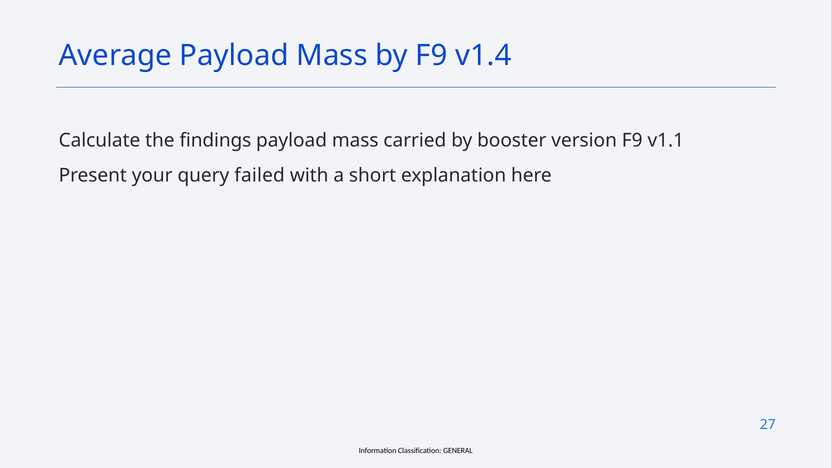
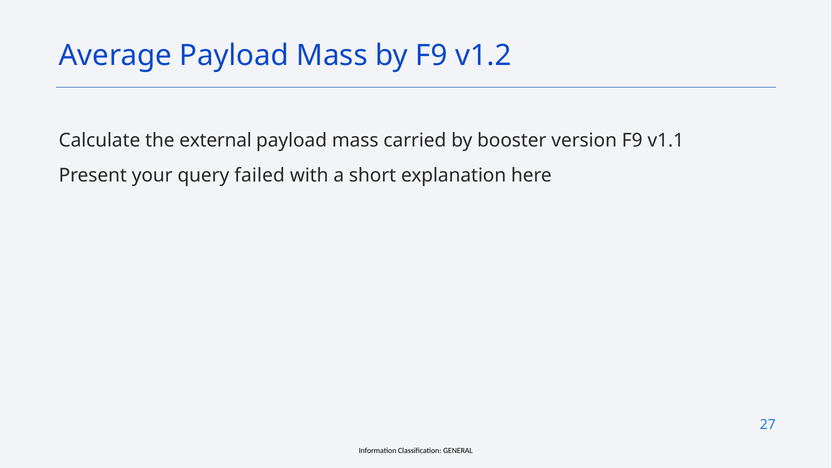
v1.4: v1.4 -> v1.2
findings: findings -> external
